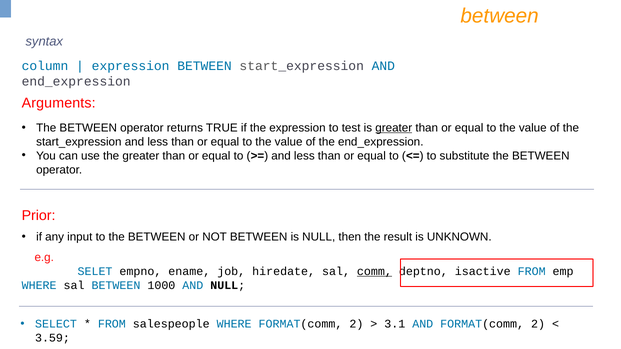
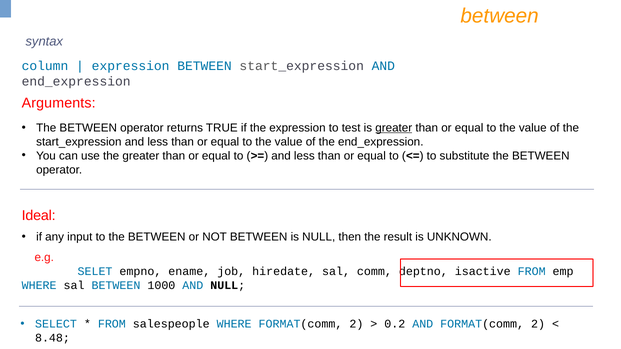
Prior: Prior -> Ideal
comm underline: present -> none
3.1: 3.1 -> 0.2
3.59: 3.59 -> 8.48
